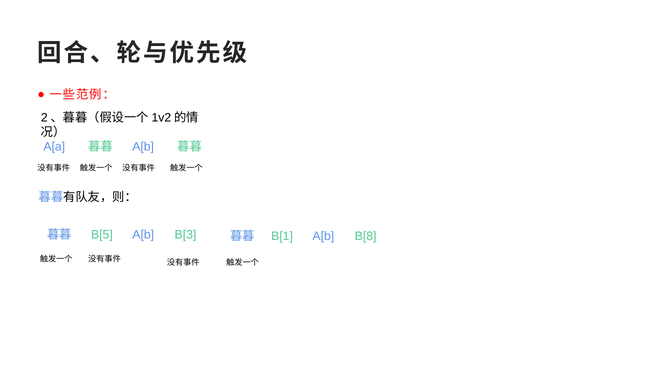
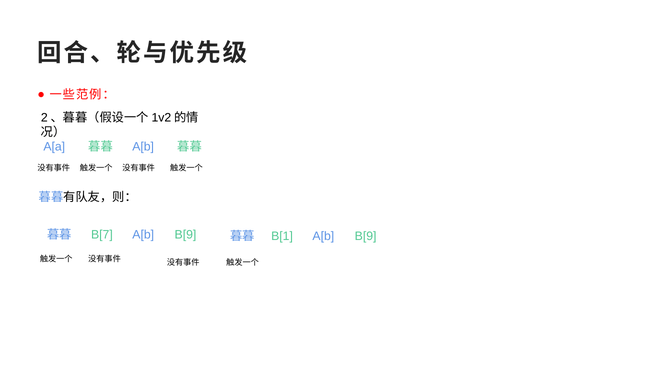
B[5: B[5 -> B[7
B[3 at (185, 235): B[3 -> B[9
B[1 A[b B[8: B[8 -> B[9
